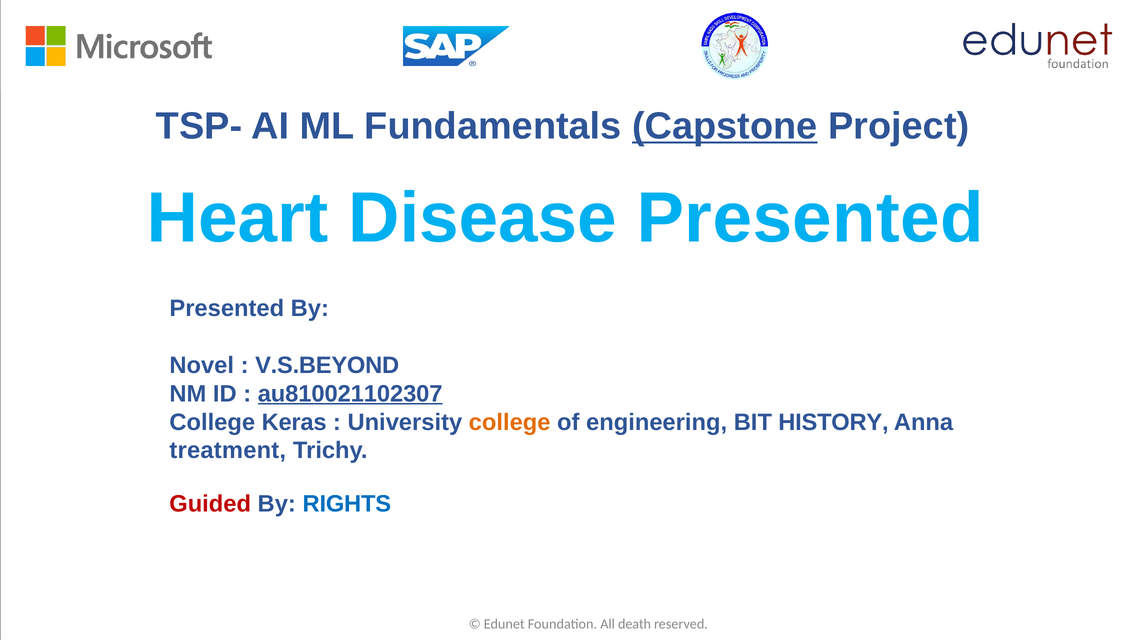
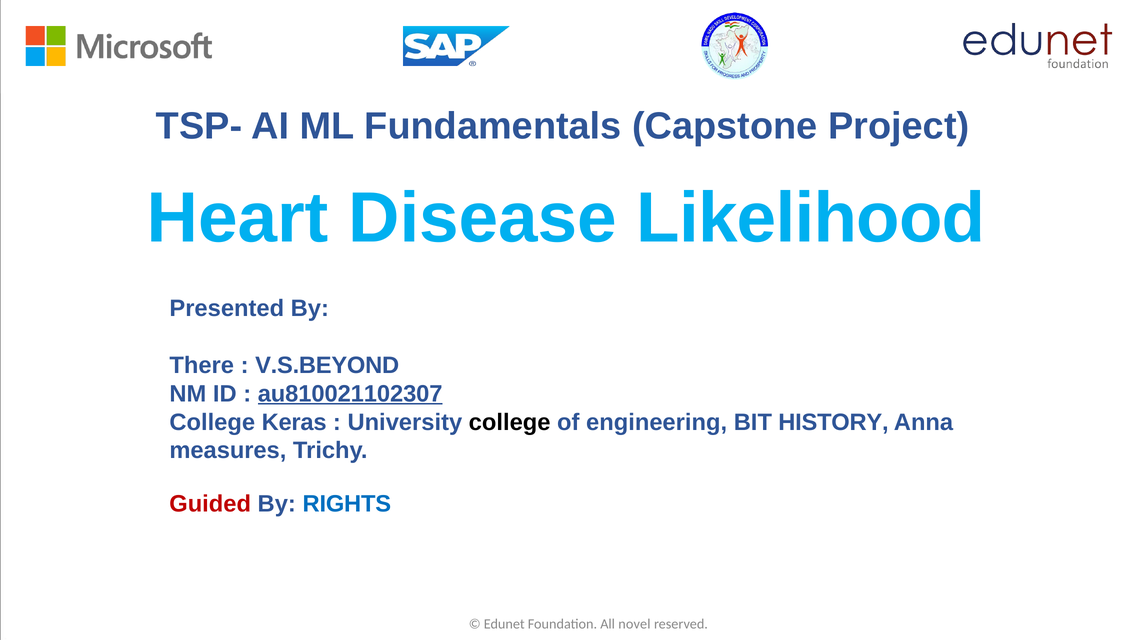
Capstone underline: present -> none
Disease Presented: Presented -> Likelihood
Novel: Novel -> There
college at (510, 422) colour: orange -> black
treatment: treatment -> measures
death: death -> novel
